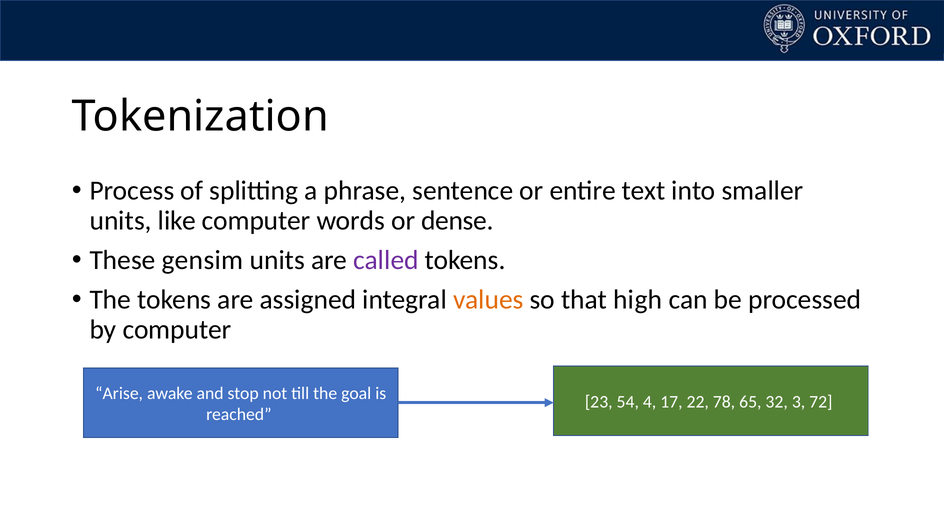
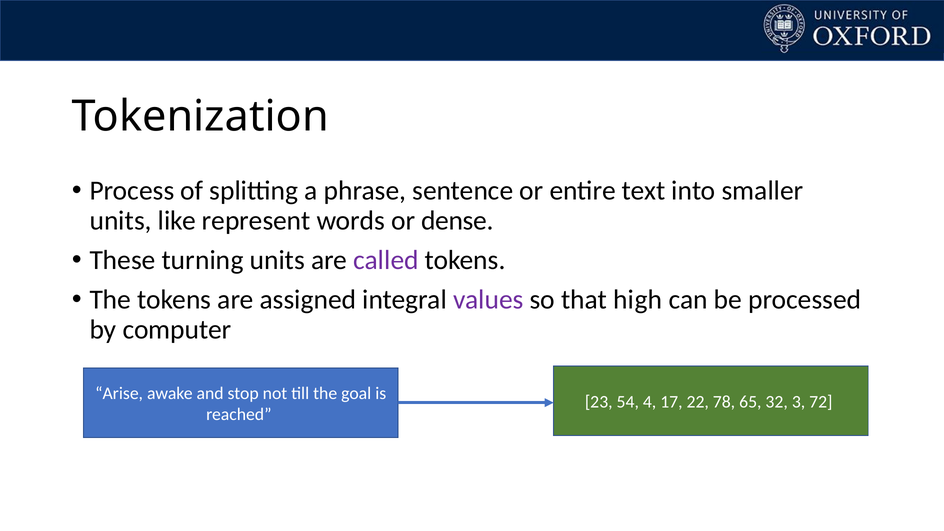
like computer: computer -> represent
gensim: gensim -> turning
values colour: orange -> purple
